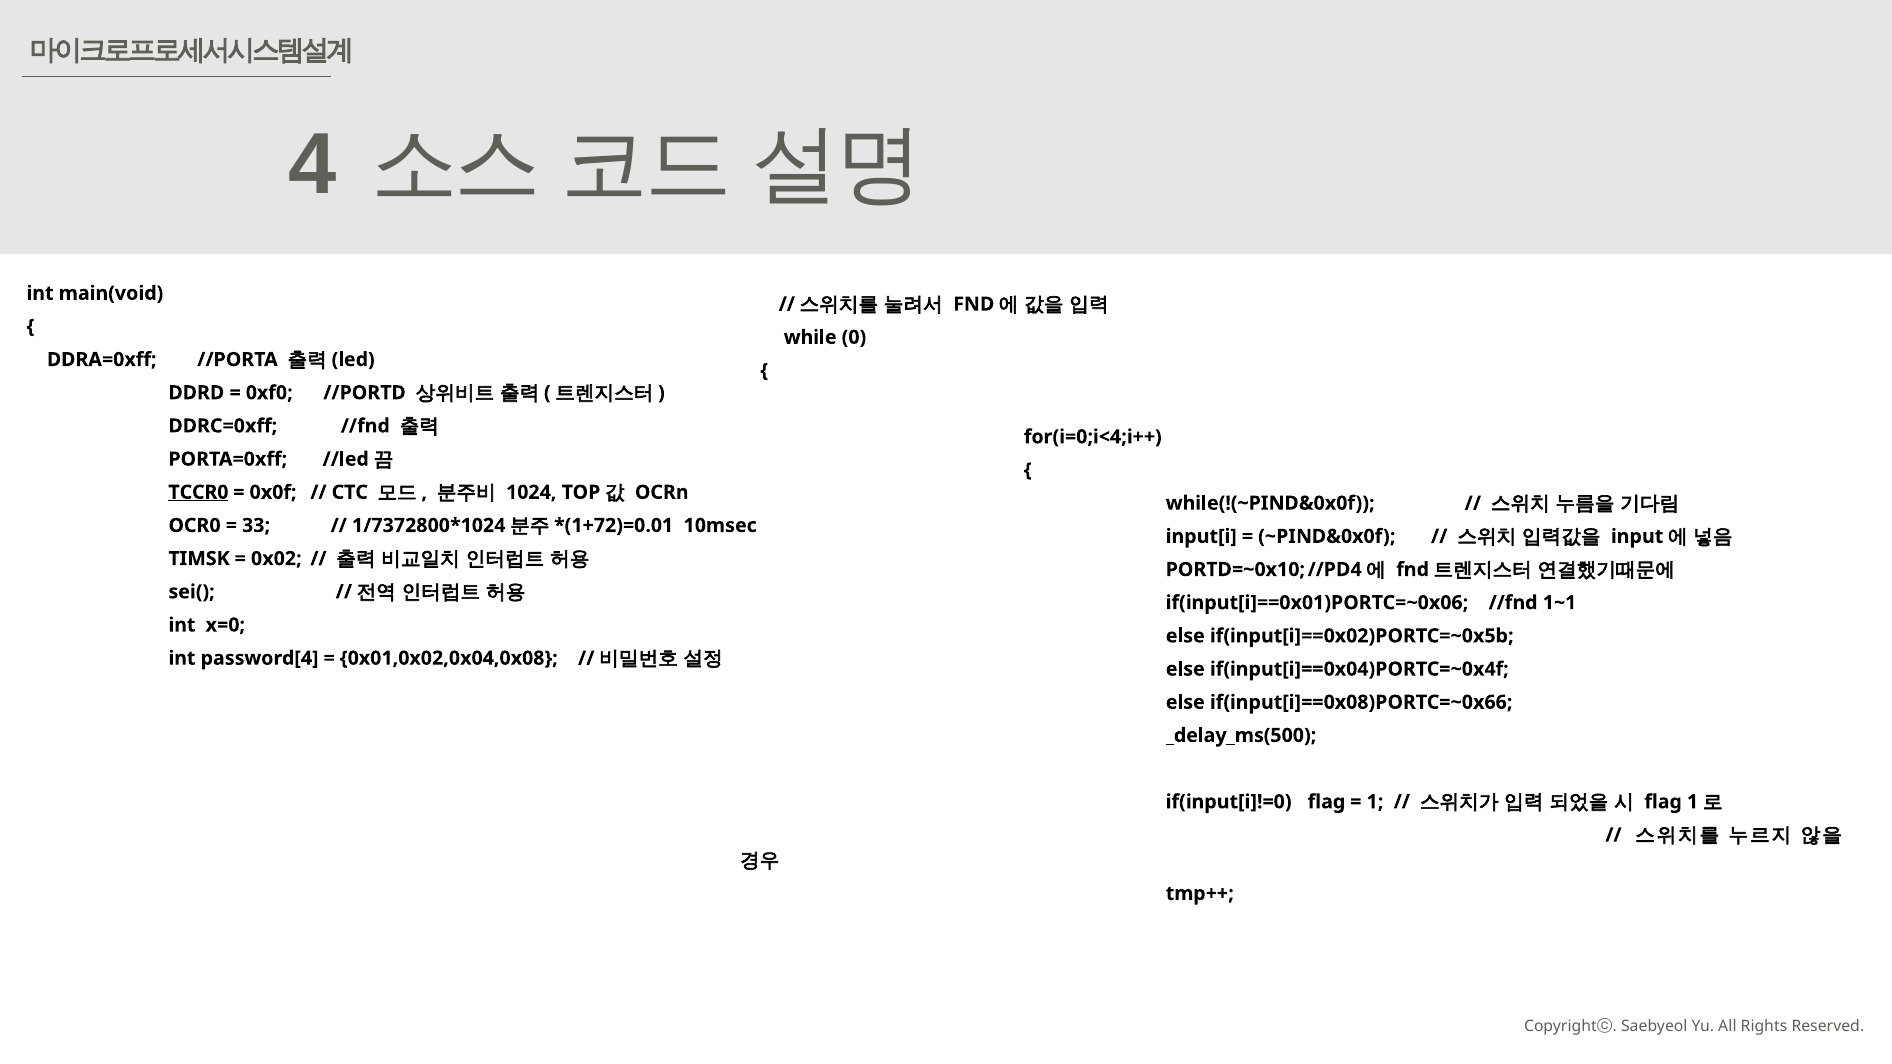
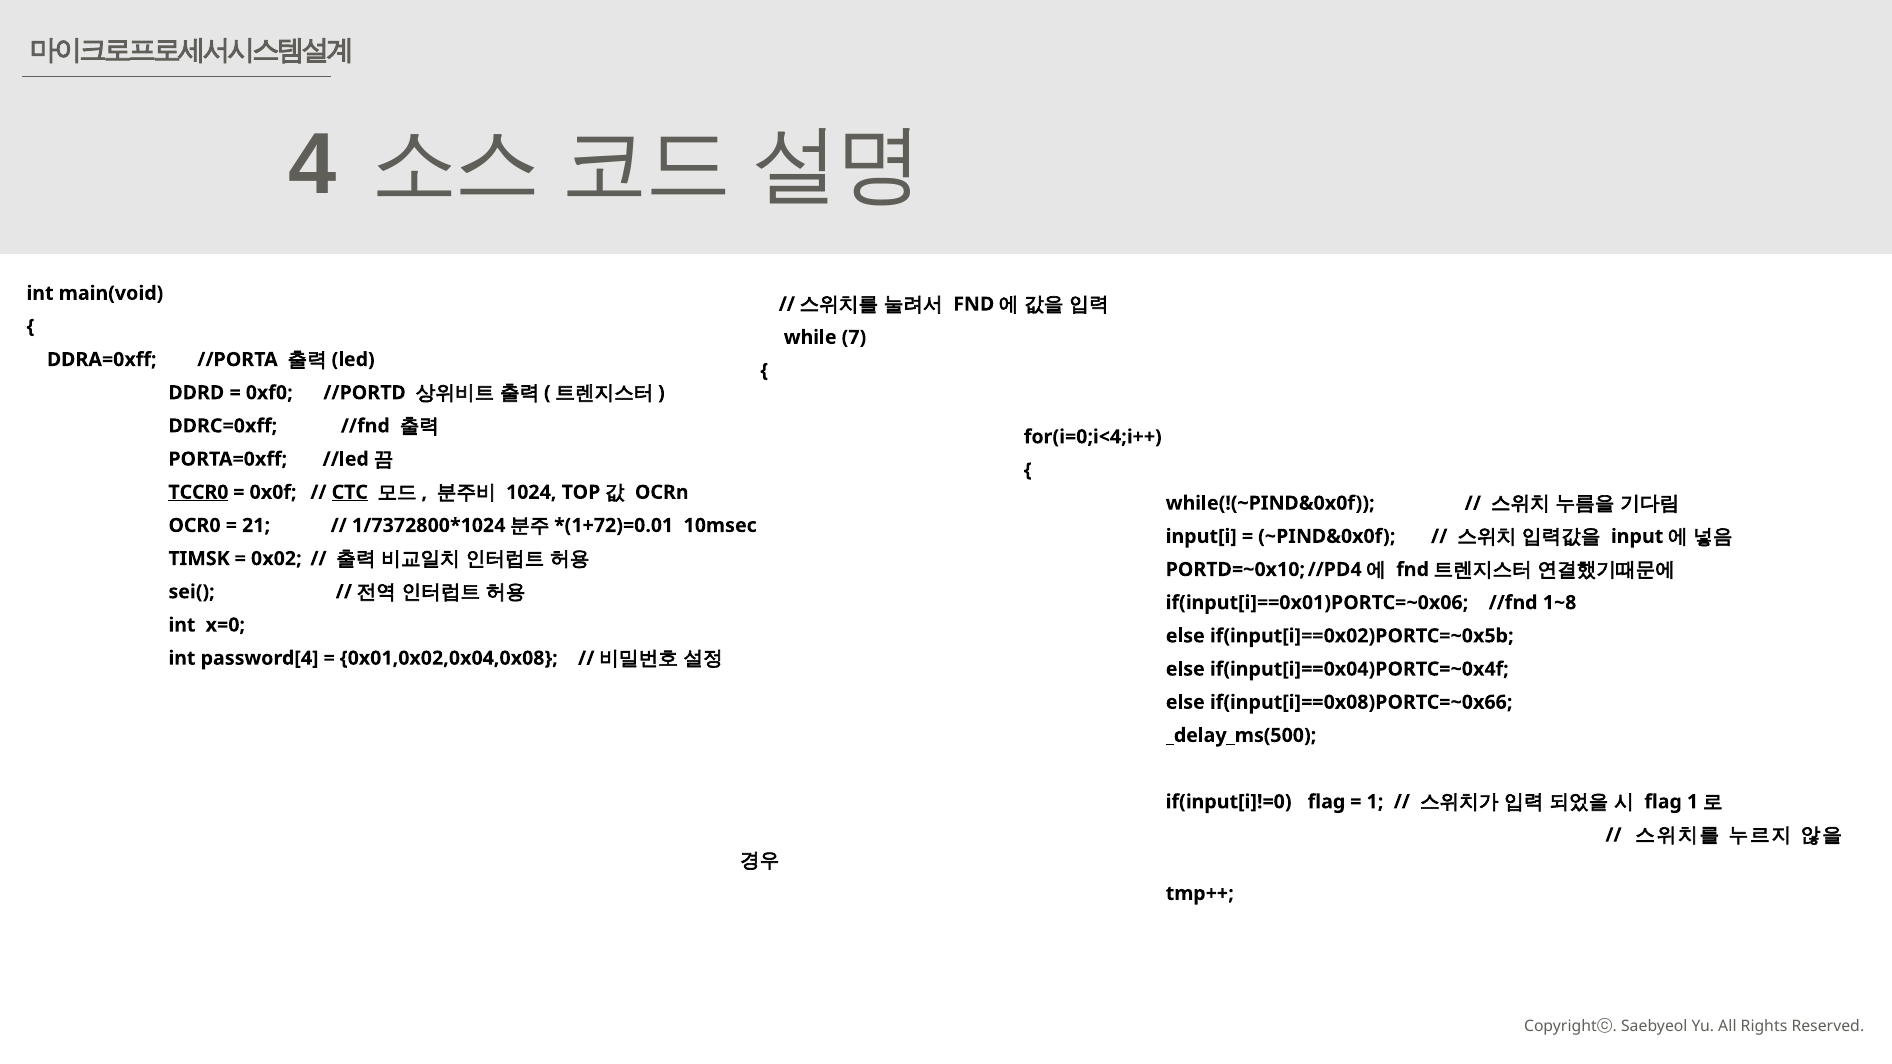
0: 0 -> 7
CTC underline: none -> present
33: 33 -> 21
1~1: 1~1 -> 1~8
